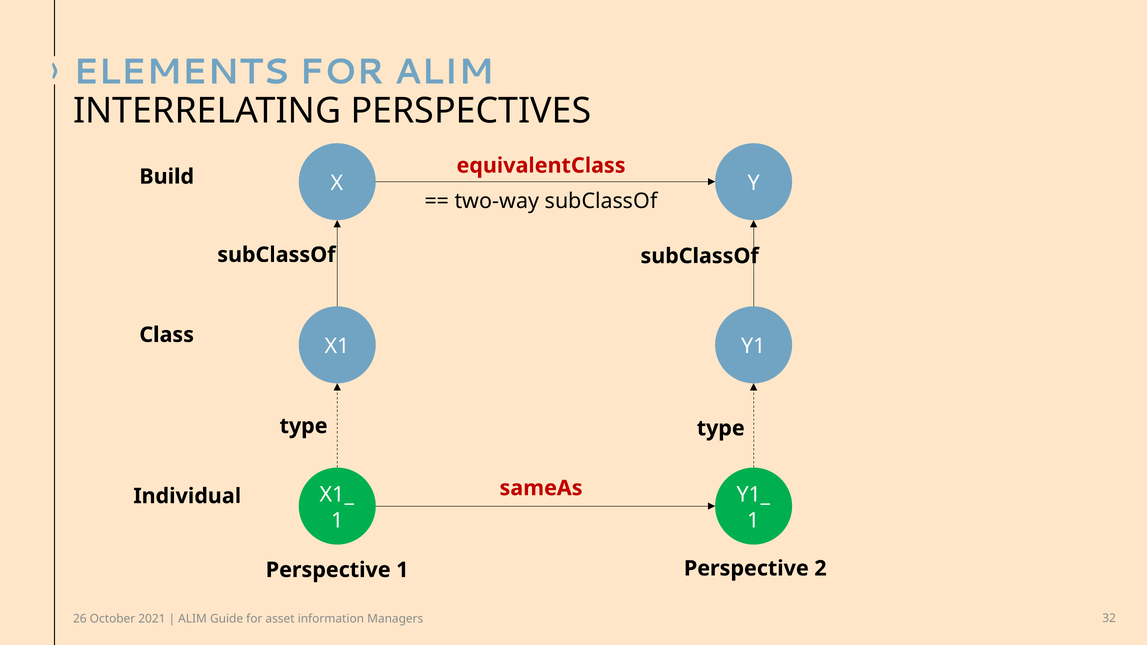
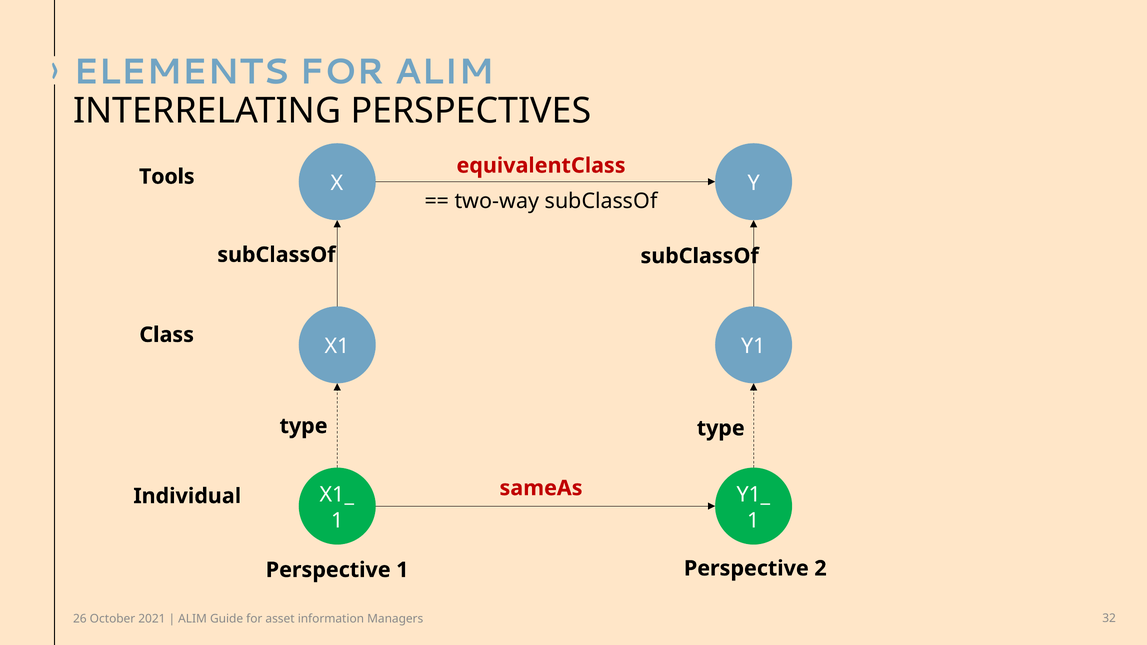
Build: Build -> Tools
